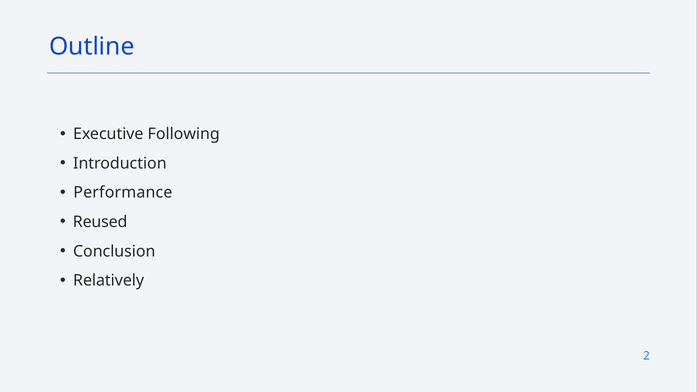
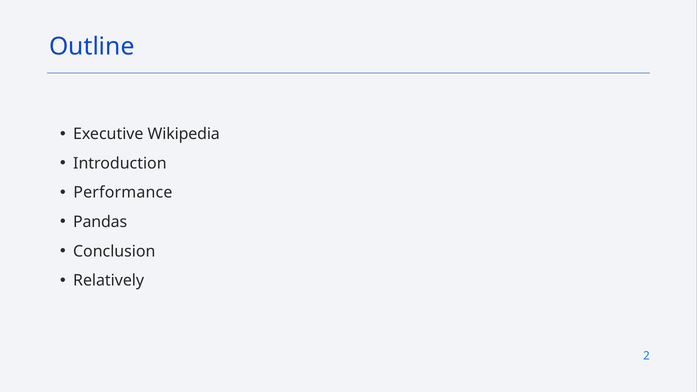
Following: Following -> Wikipedia
Reused: Reused -> Pandas
